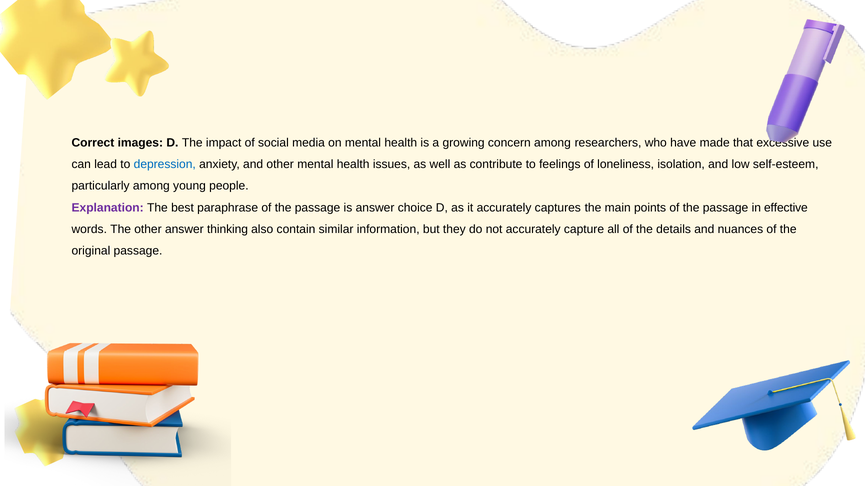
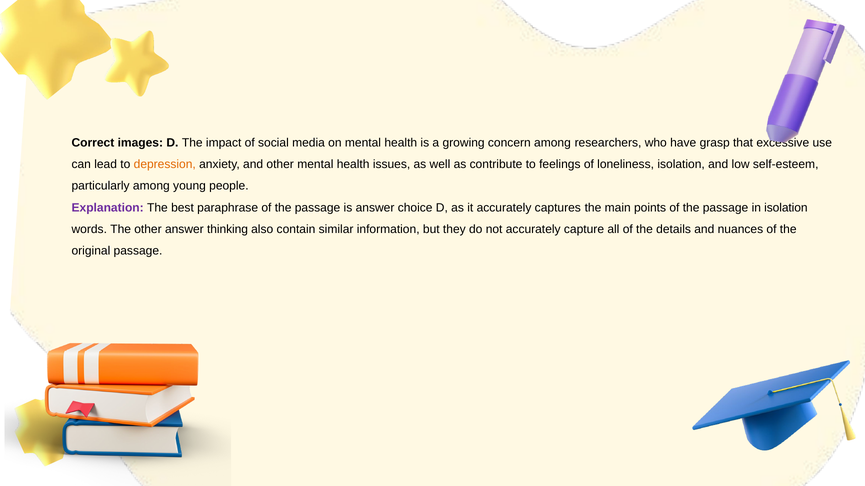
made: made -> grasp
depression colour: blue -> orange
in effective: effective -> isolation
